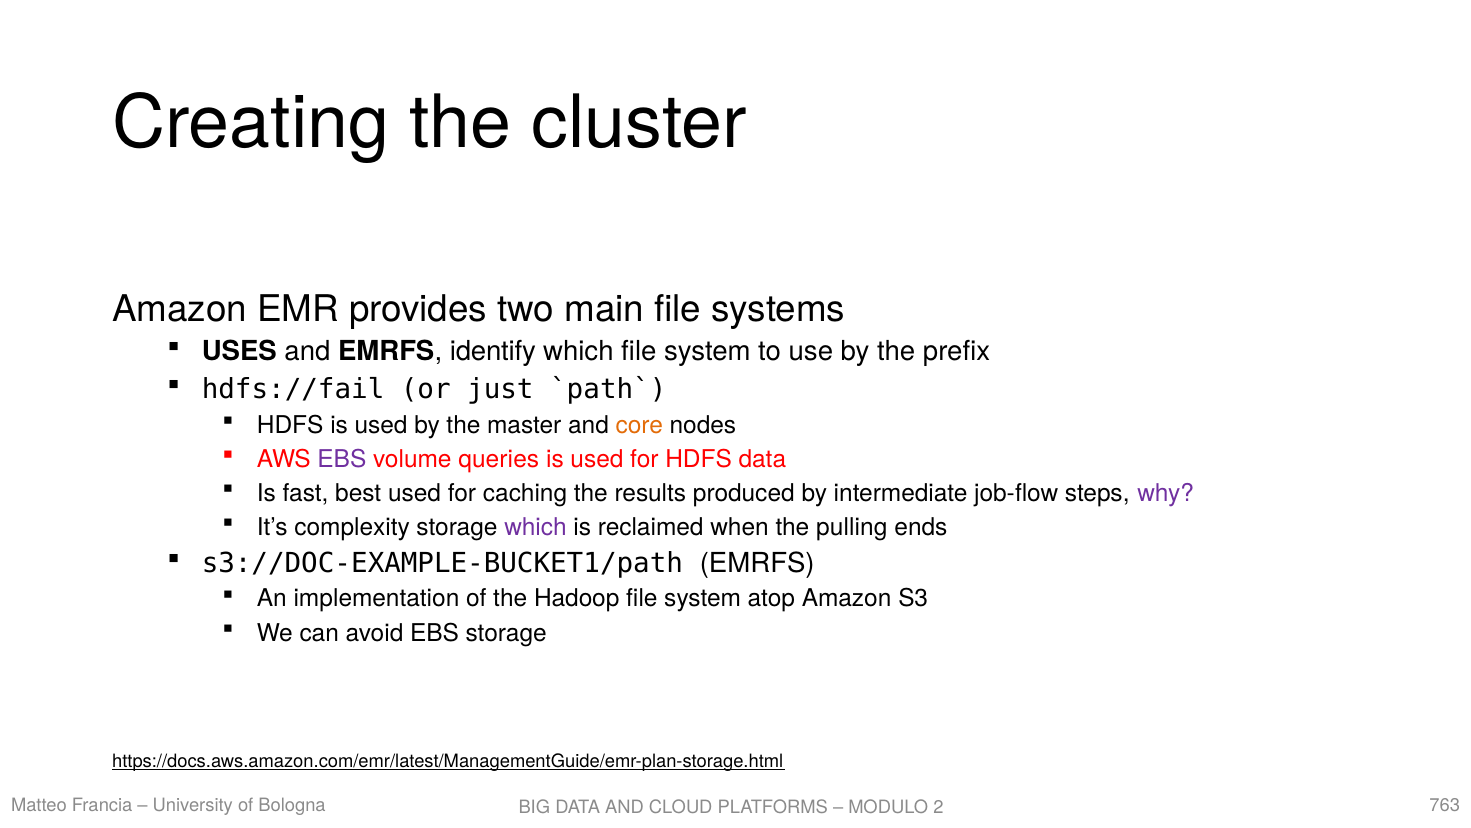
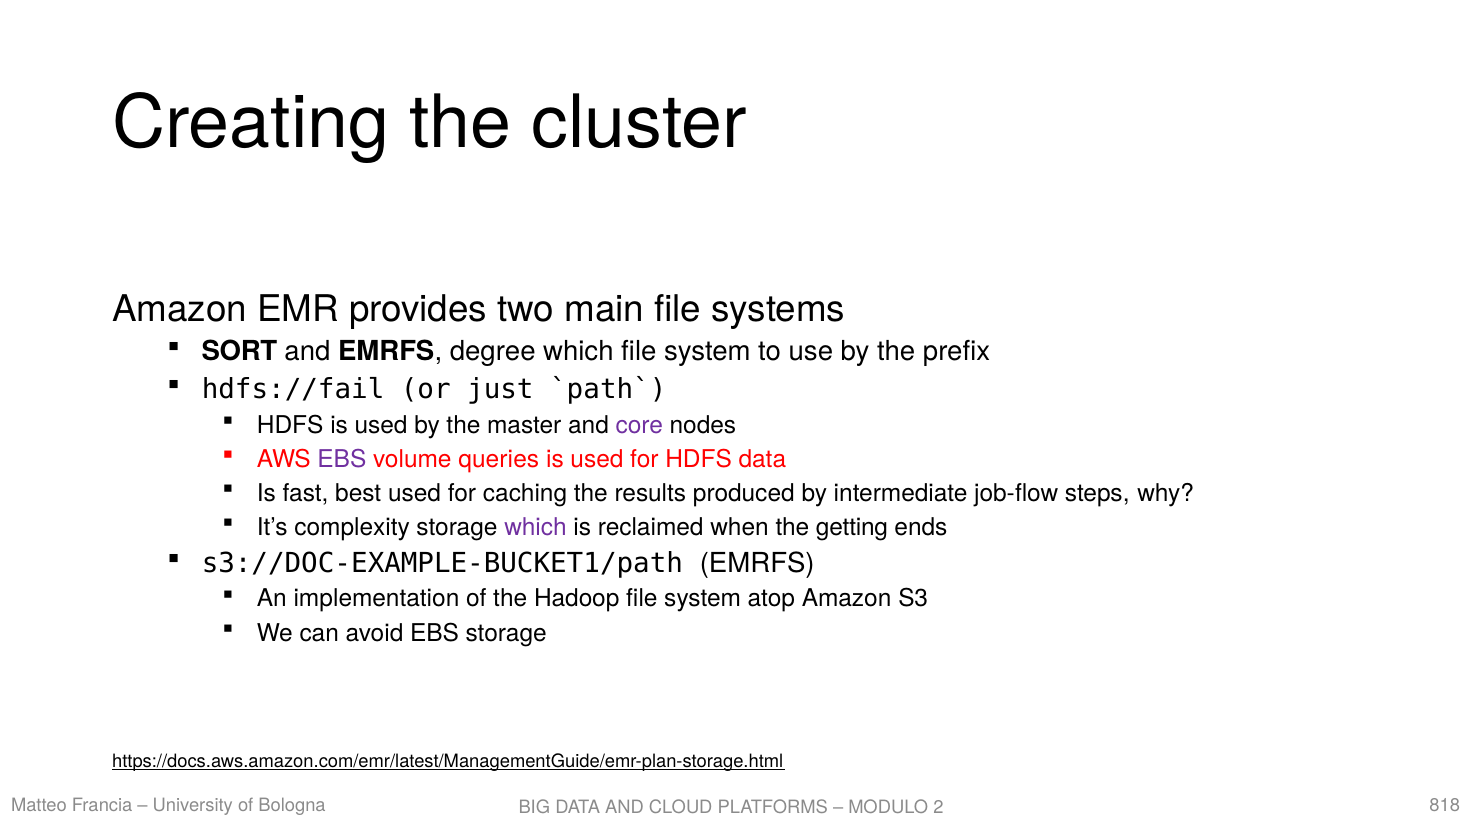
USES: USES -> SORT
identify: identify -> degree
core colour: orange -> purple
why colour: purple -> black
pulling: pulling -> getting
763: 763 -> 818
